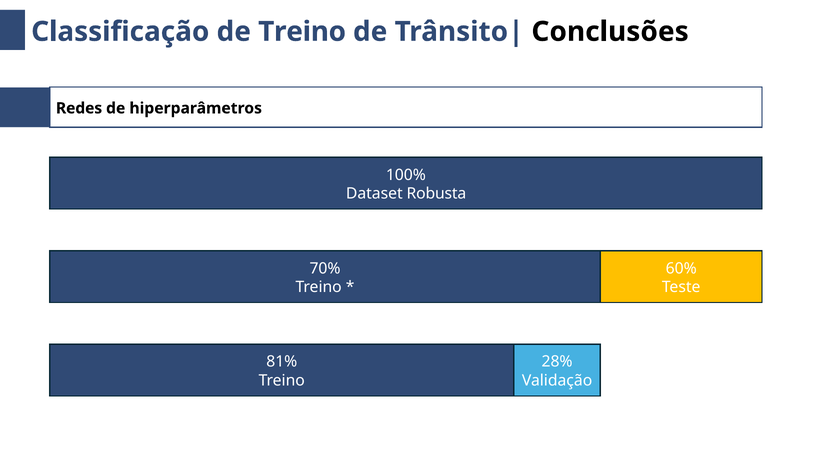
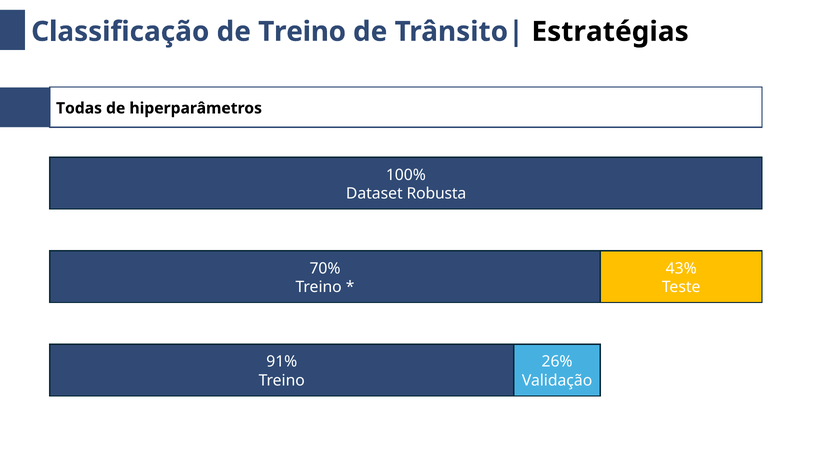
Conclusões: Conclusões -> Estratégias
Redes: Redes -> Todas
60%: 60% -> 43%
81%: 81% -> 91%
28%: 28% -> 26%
